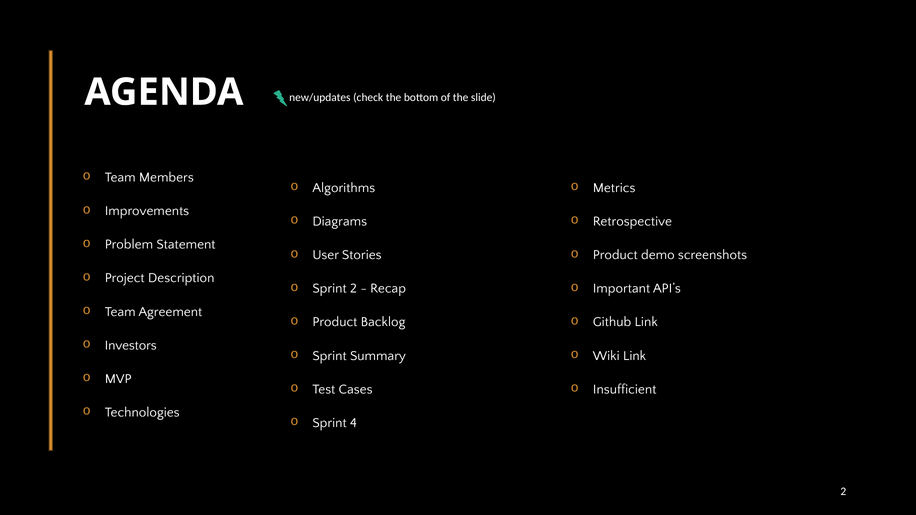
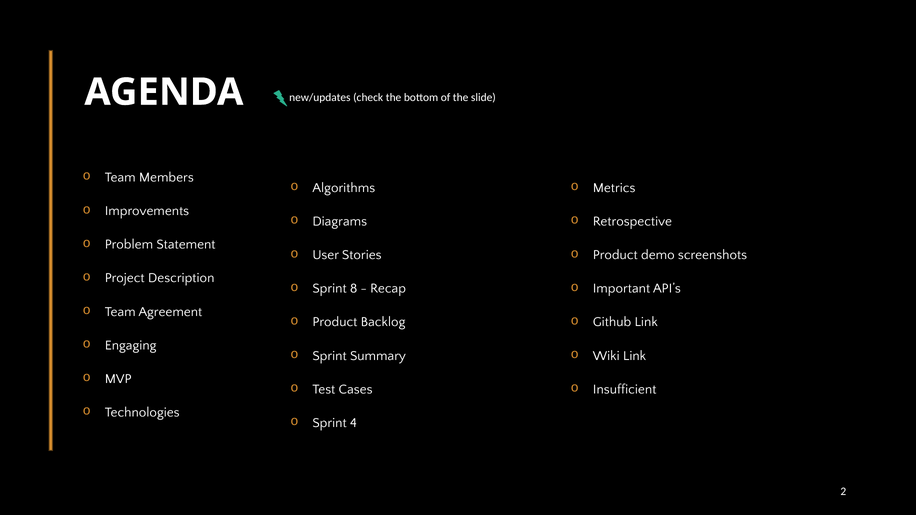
Sprint 2: 2 -> 8
Investors: Investors -> Engaging
